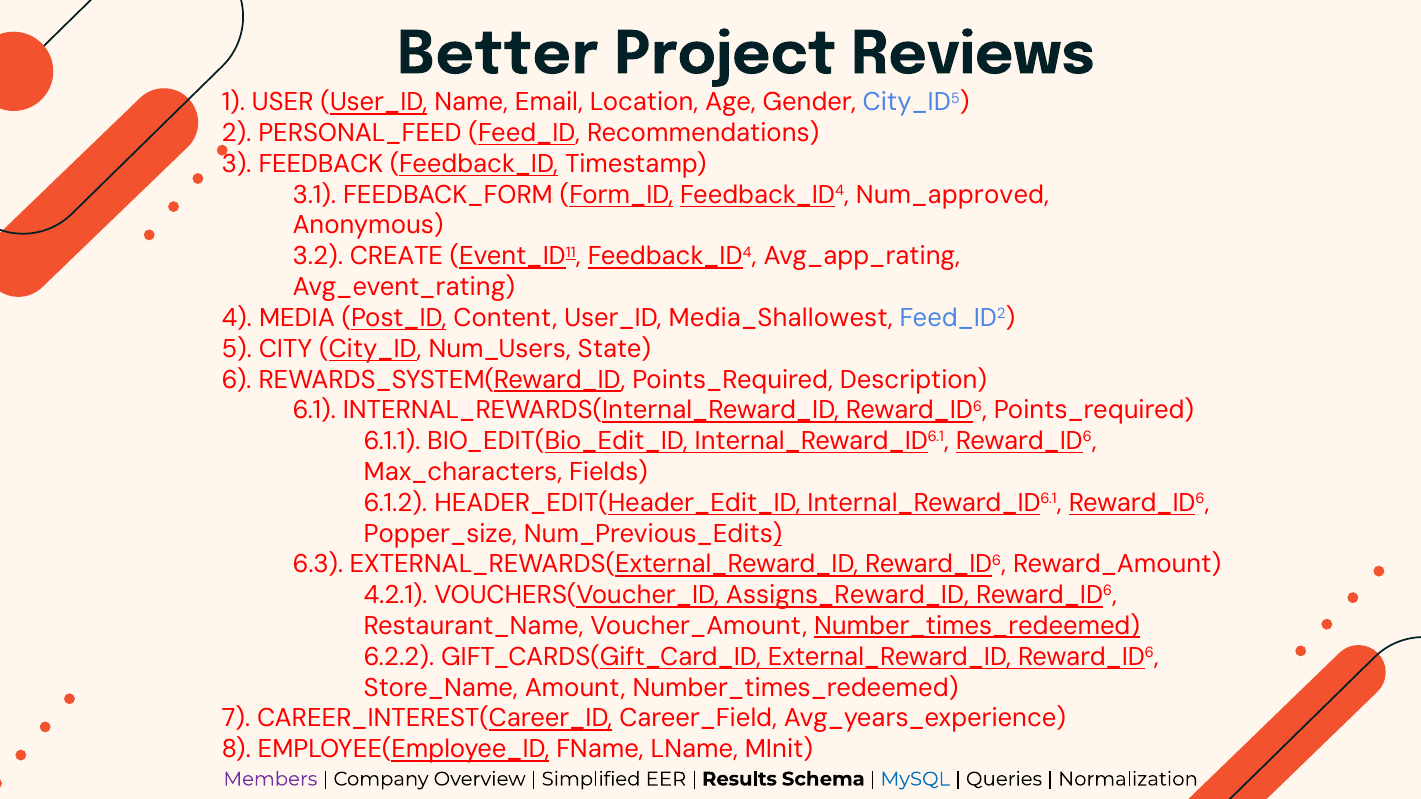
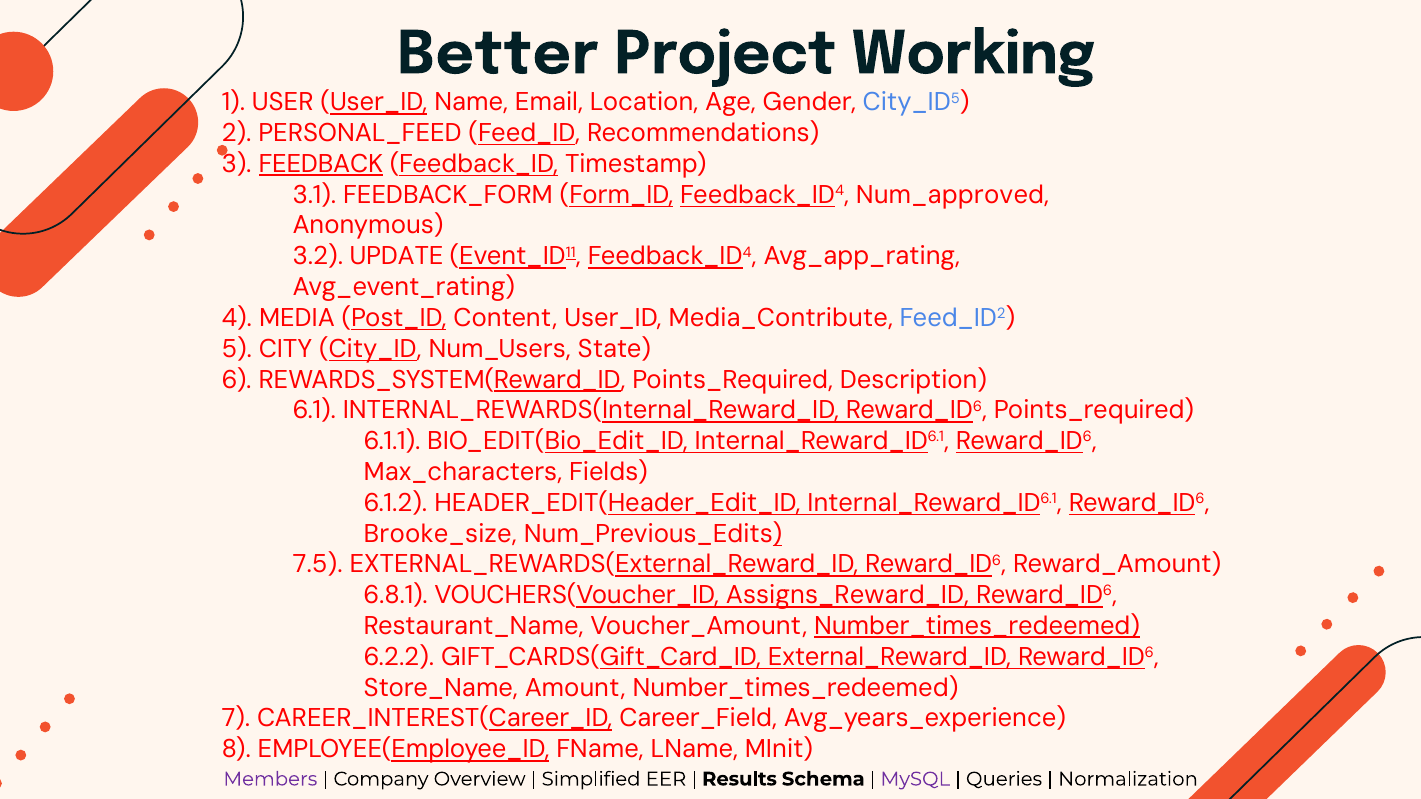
Reviews: Reviews -> Working
FEEDBACK underline: none -> present
CREATE: CREATE -> UPDATE
Media_Shallowest: Media_Shallowest -> Media_Contribute
Popper_size: Popper_size -> Brooke_size
6.3: 6.3 -> 7.5
4.2.1: 4.2.1 -> 6.8.1
MySQL colour: blue -> purple
